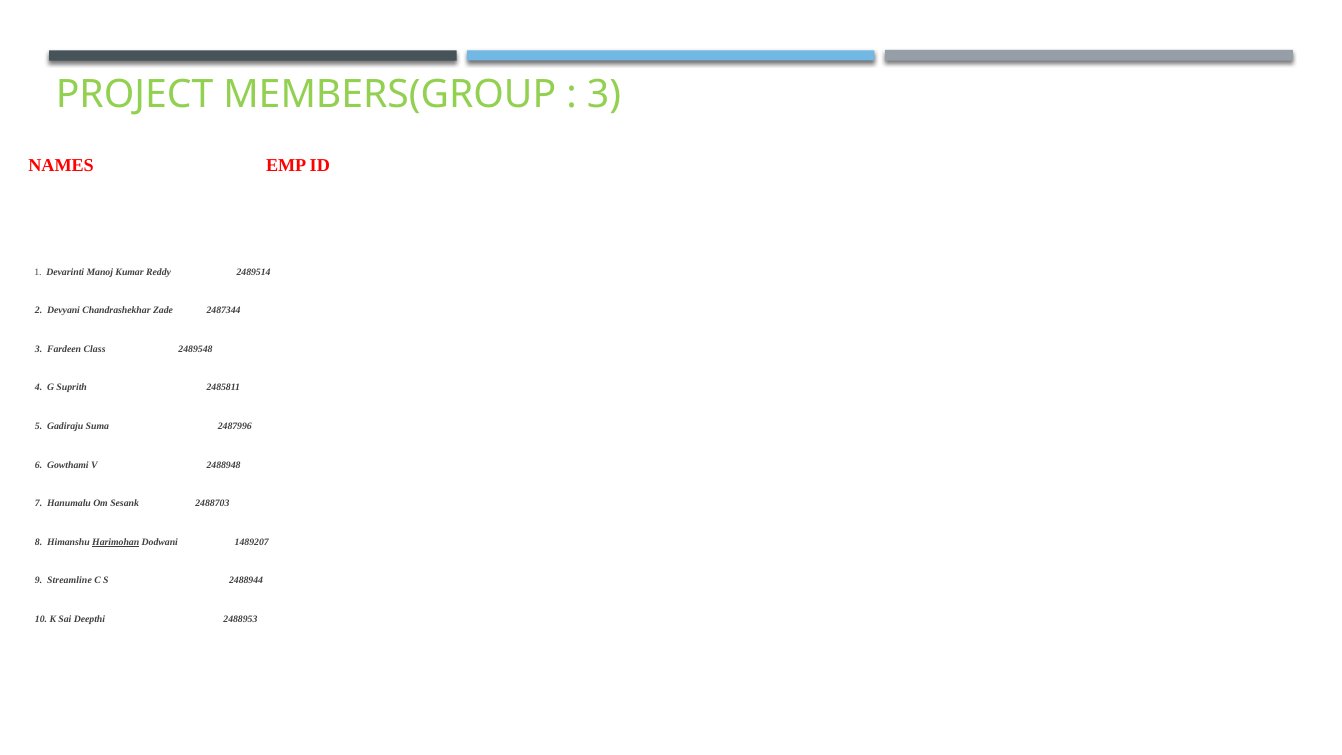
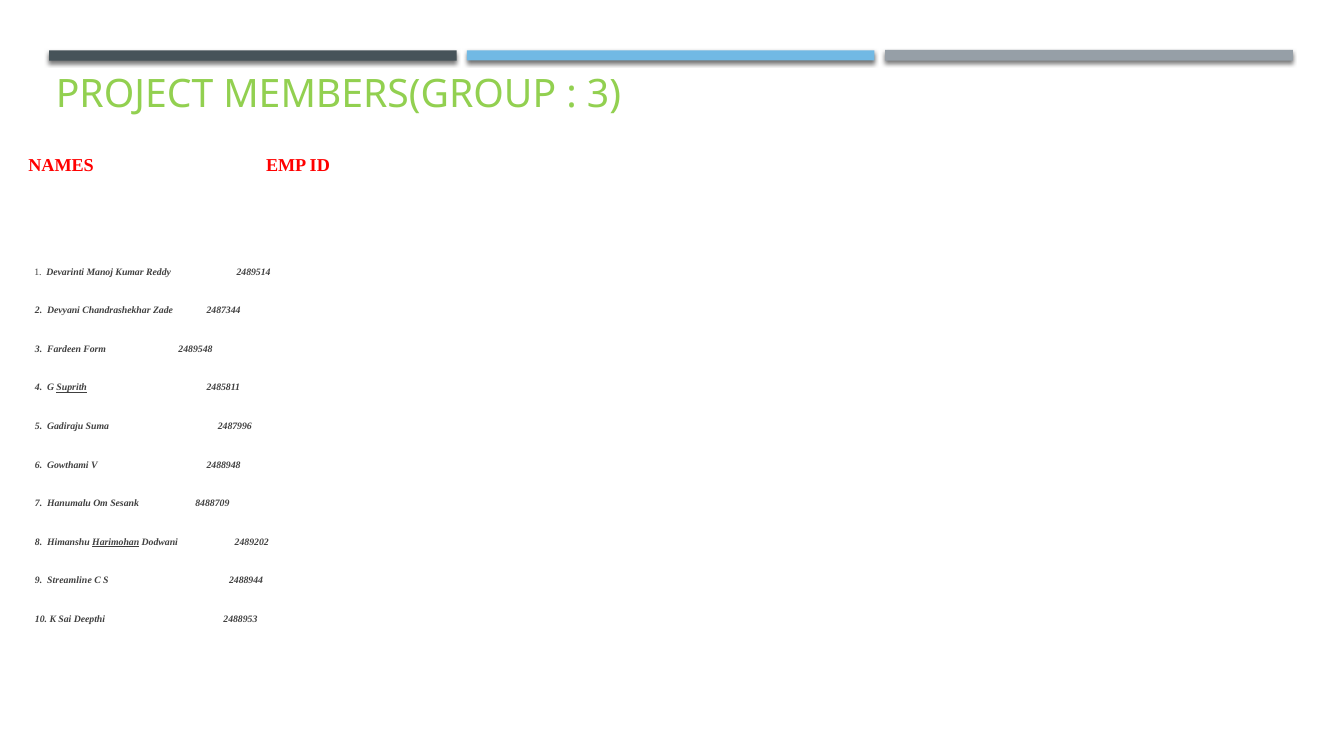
Class: Class -> Form
Suprith underline: none -> present
2488703: 2488703 -> 8488709
1489207: 1489207 -> 2489202
